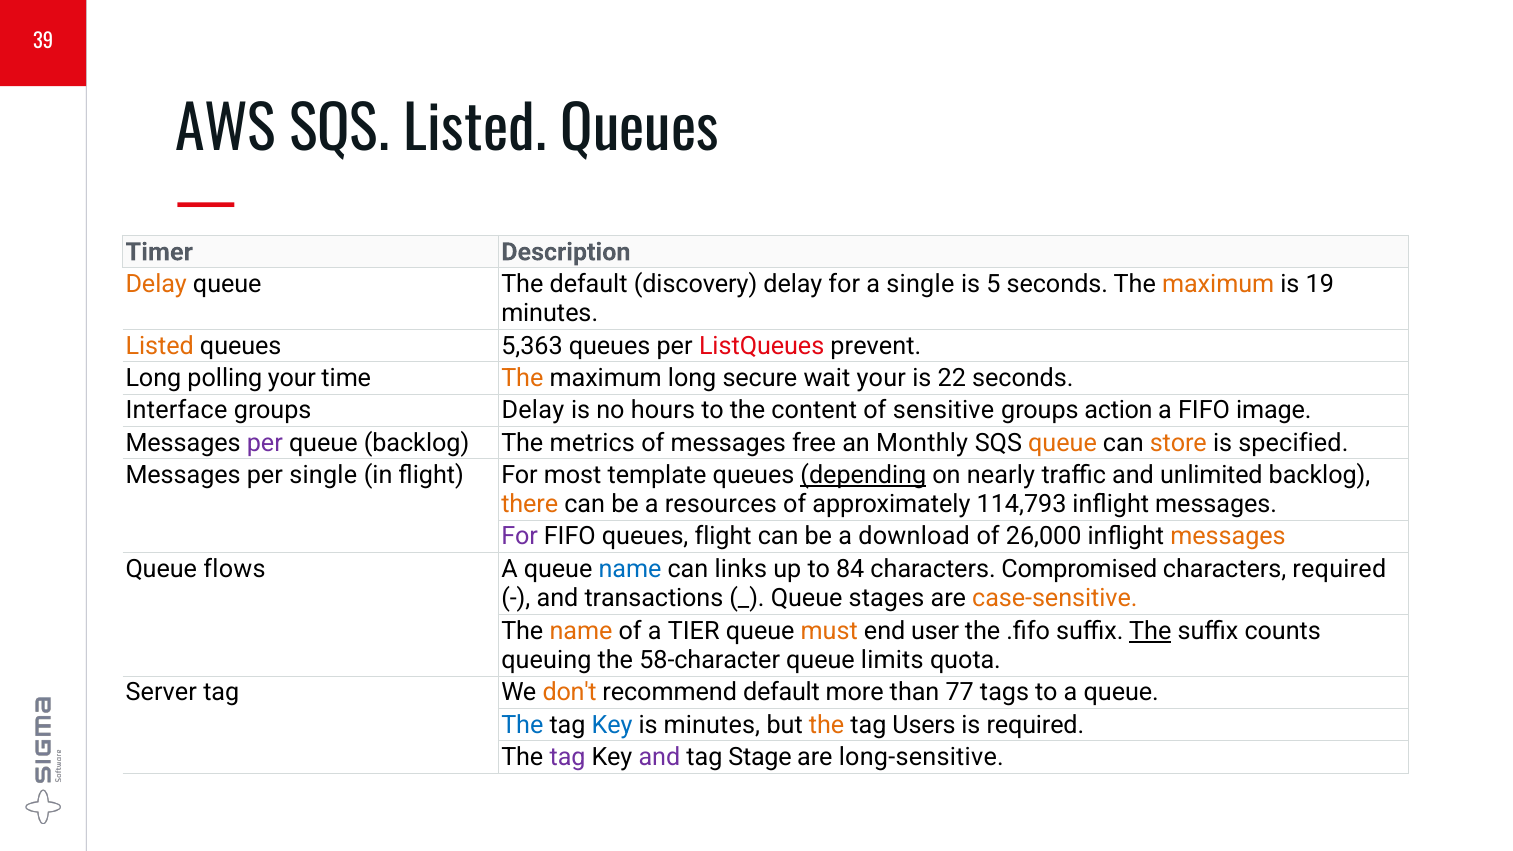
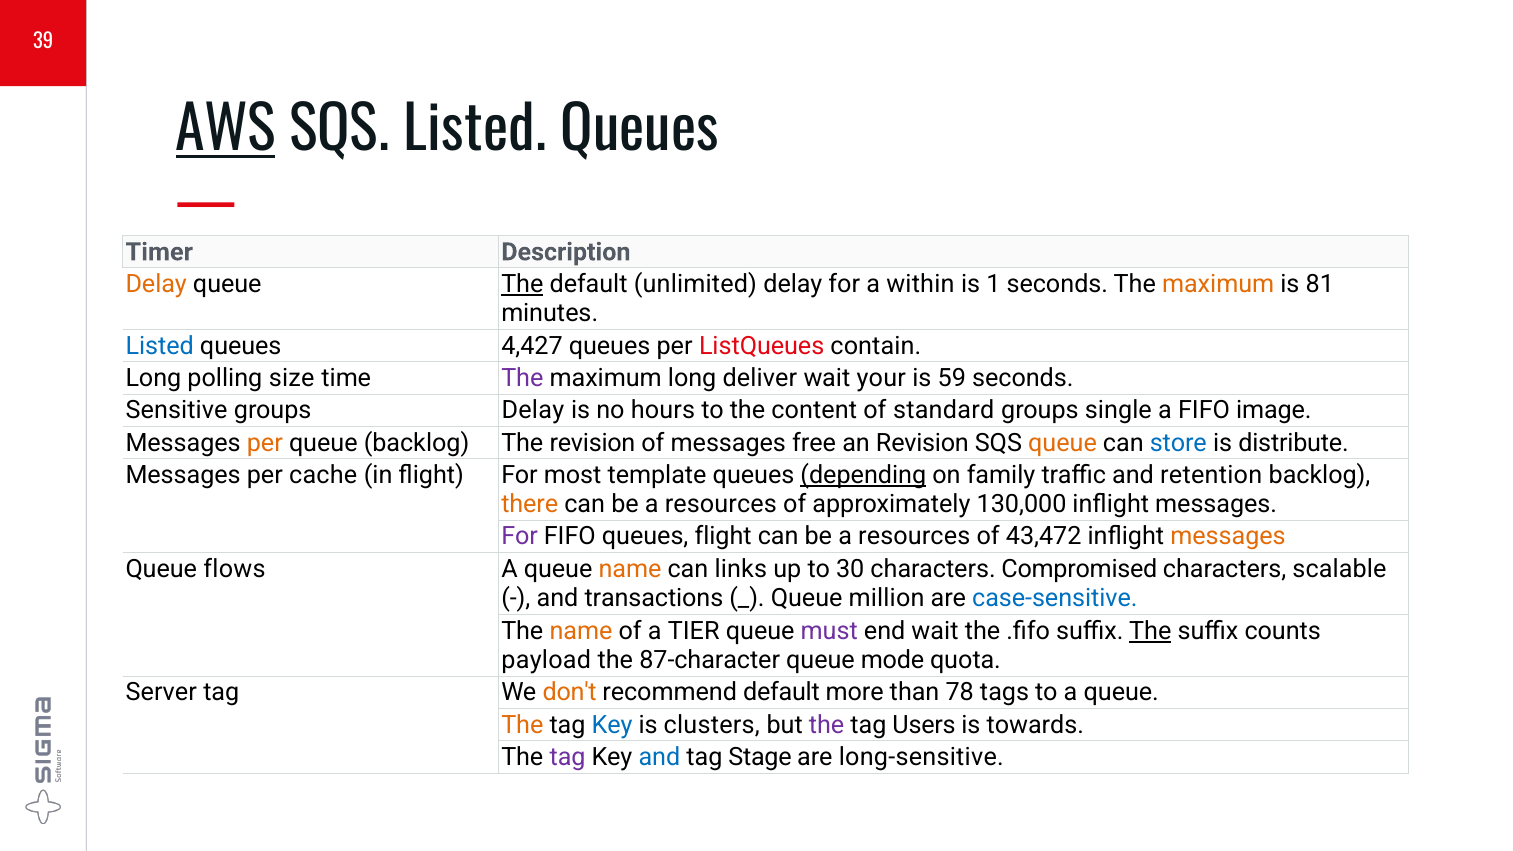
AWS underline: none -> present
The at (522, 284) underline: none -> present
discovery: discovery -> unlimited
a single: single -> within
5: 5 -> 1
19: 19 -> 81
Listed at (160, 346) colour: orange -> blue
5,363: 5,363 -> 4,427
prevent: prevent -> contain
polling your: your -> size
The at (522, 378) colour: orange -> purple
secure: secure -> deliver
22: 22 -> 59
Interface: Interface -> Sensitive
sensitive: sensitive -> standard
action: action -> single
per at (265, 443) colour: purple -> orange
The metrics: metrics -> revision
an Monthly: Monthly -> Revision
store colour: orange -> blue
specified: specified -> distribute
per single: single -> cache
nearly: nearly -> family
unlimited: unlimited -> retention
114,793: 114,793 -> 130,000
download at (914, 537): download -> resources
26,000: 26,000 -> 43,472
name at (630, 569) colour: blue -> orange
84: 84 -> 30
characters required: required -> scalable
stages: stages -> million
case-sensitive colour: orange -> blue
must colour: orange -> purple
end user: user -> wait
queuing: queuing -> payload
58-character: 58-character -> 87-character
limits: limits -> mode
77: 77 -> 78
The at (522, 725) colour: blue -> orange
is minutes: minutes -> clusters
the at (827, 725) colour: orange -> purple
is required: required -> towards
and at (659, 757) colour: purple -> blue
